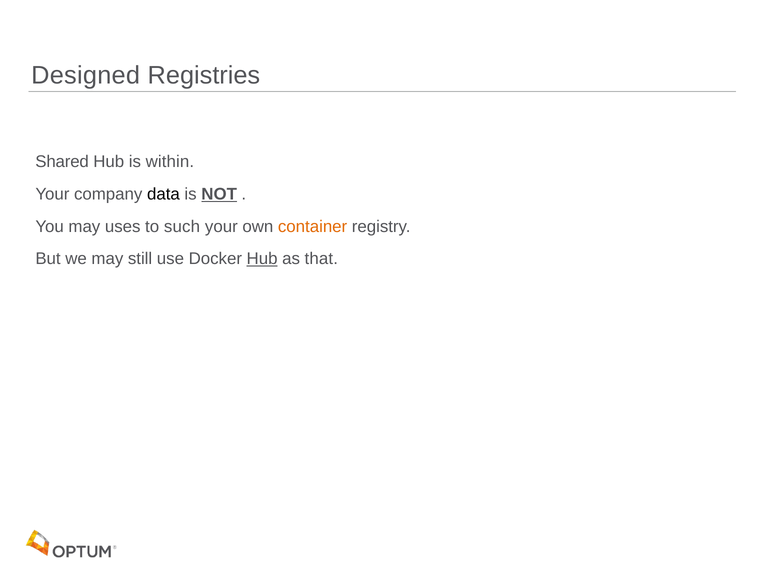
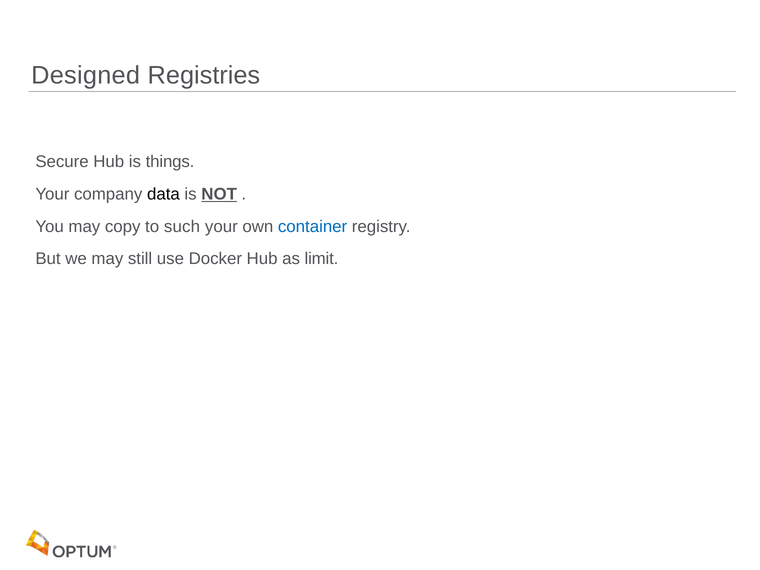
Shared: Shared -> Secure
within: within -> things
uses: uses -> copy
container colour: orange -> blue
Hub at (262, 259) underline: present -> none
that: that -> limit
